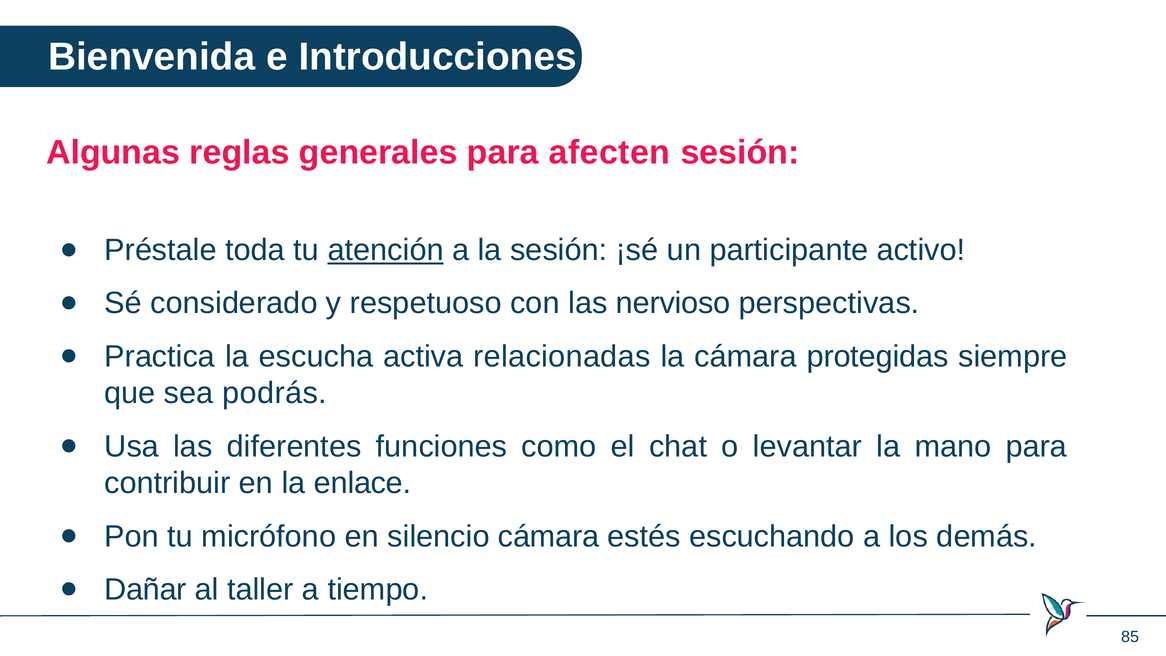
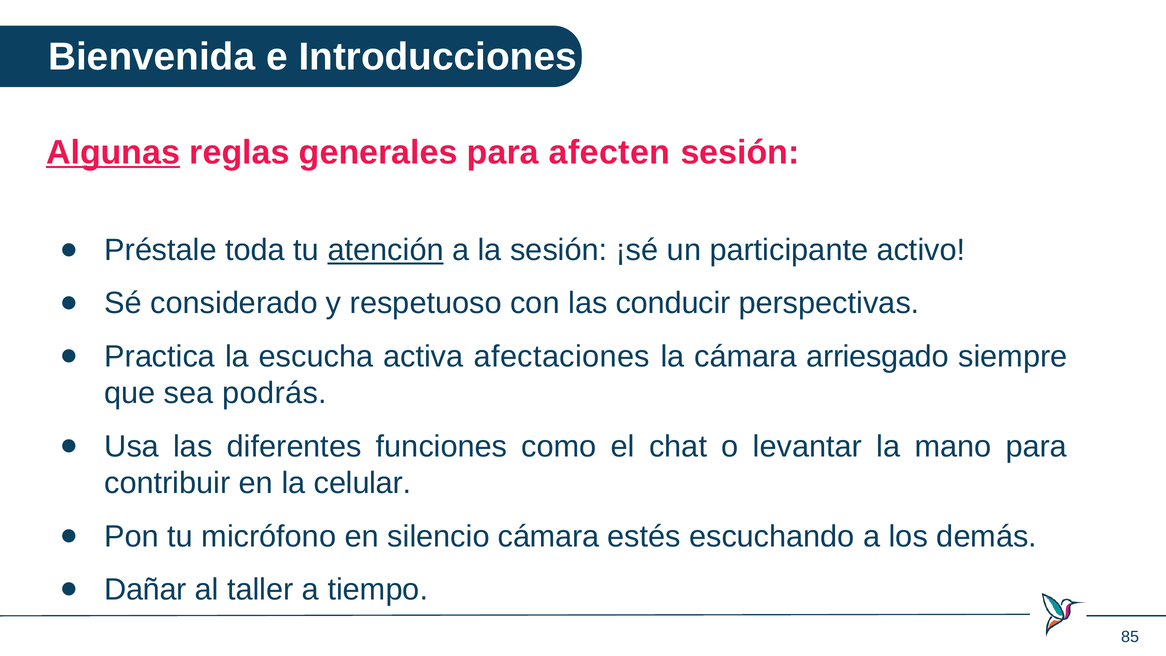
Algunas underline: none -> present
nervioso: nervioso -> conducir
relacionadas: relacionadas -> afectaciones
protegidas: protegidas -> arriesgado
enlace: enlace -> celular
